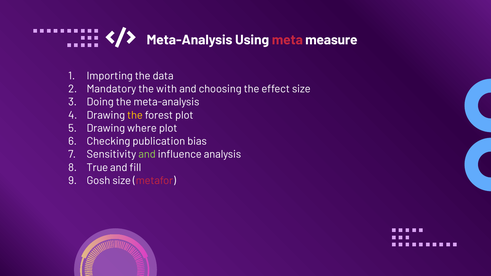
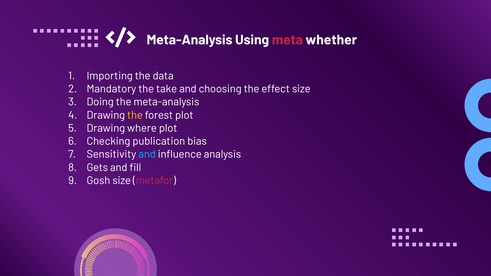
measure: measure -> whether
with: with -> take
and at (147, 154) colour: light green -> light blue
True: True -> Gets
